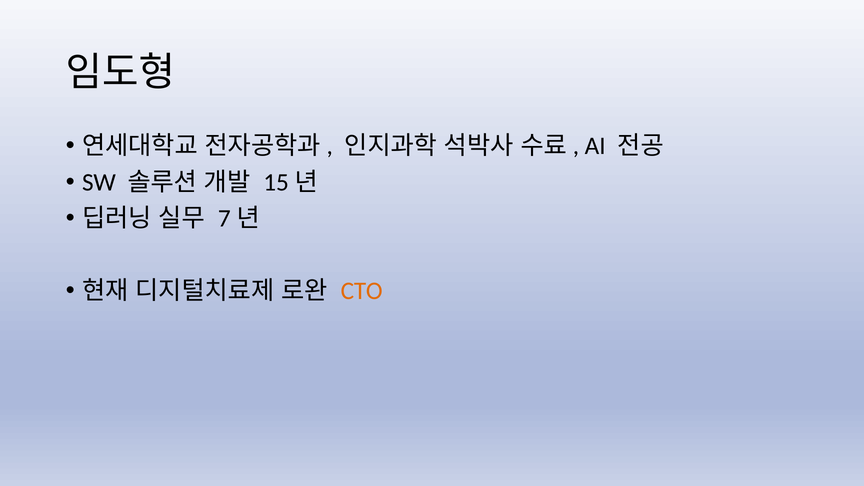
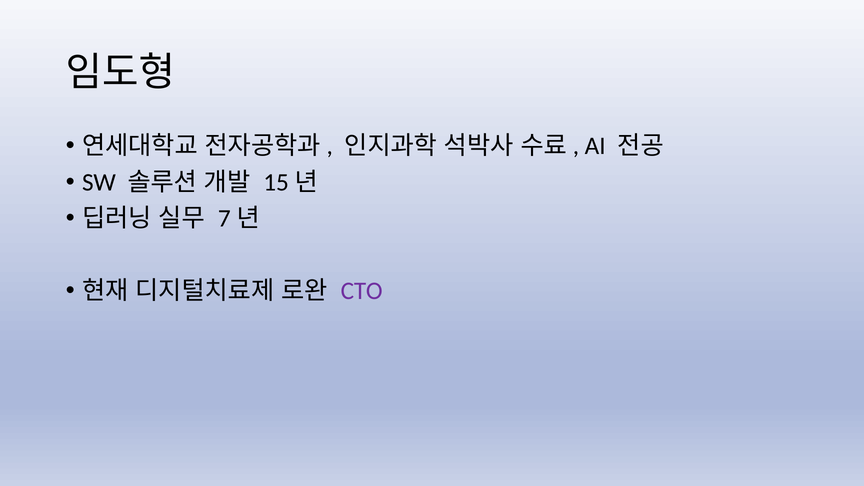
CTO colour: orange -> purple
